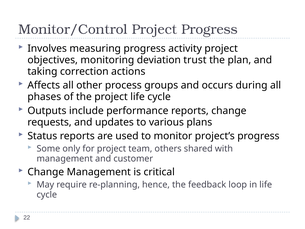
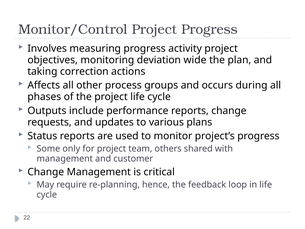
trust: trust -> wide
